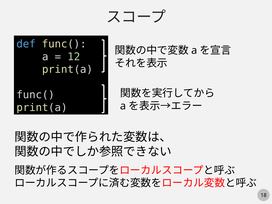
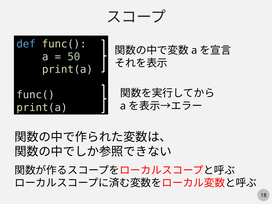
12: 12 -> 50
